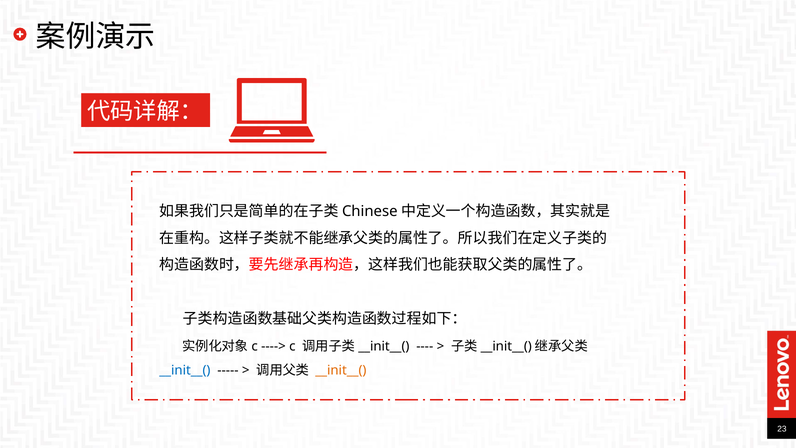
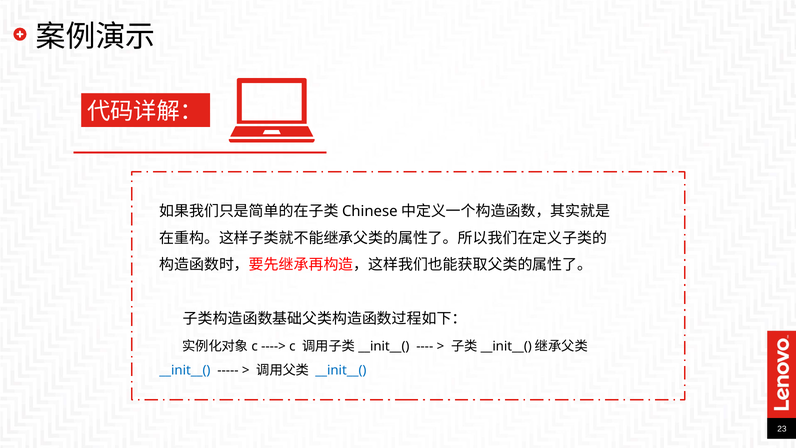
__init__( at (341, 370) colour: orange -> blue
